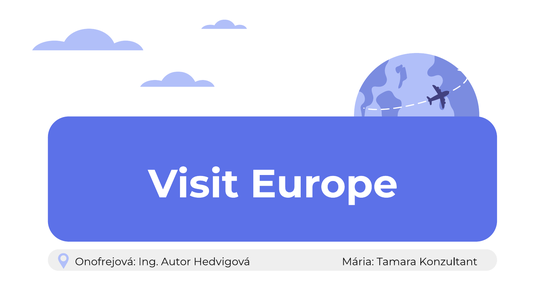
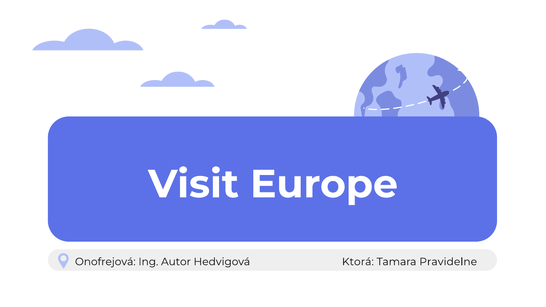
Mária: Mária -> Ktorá
Konzultant: Konzultant -> Pravidelne
